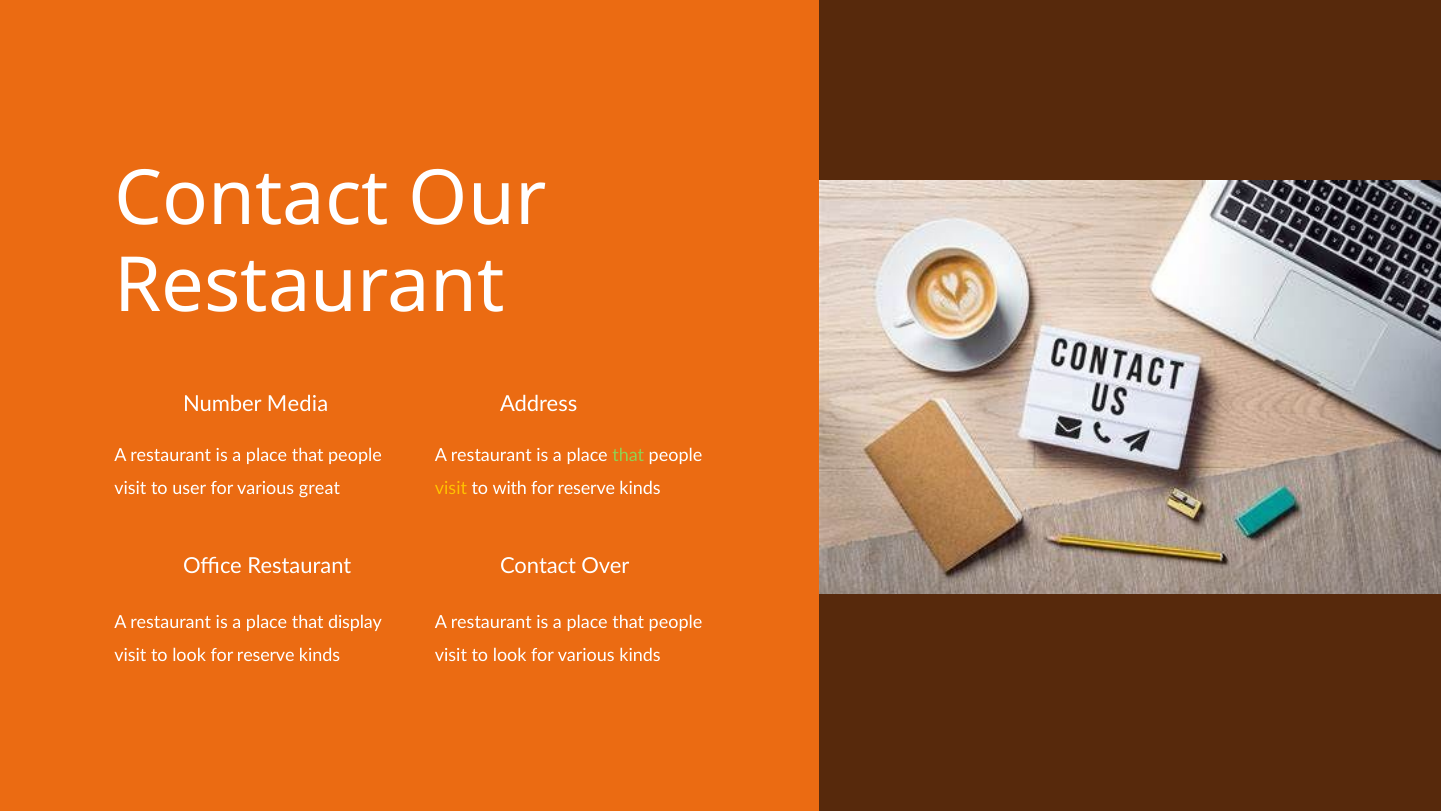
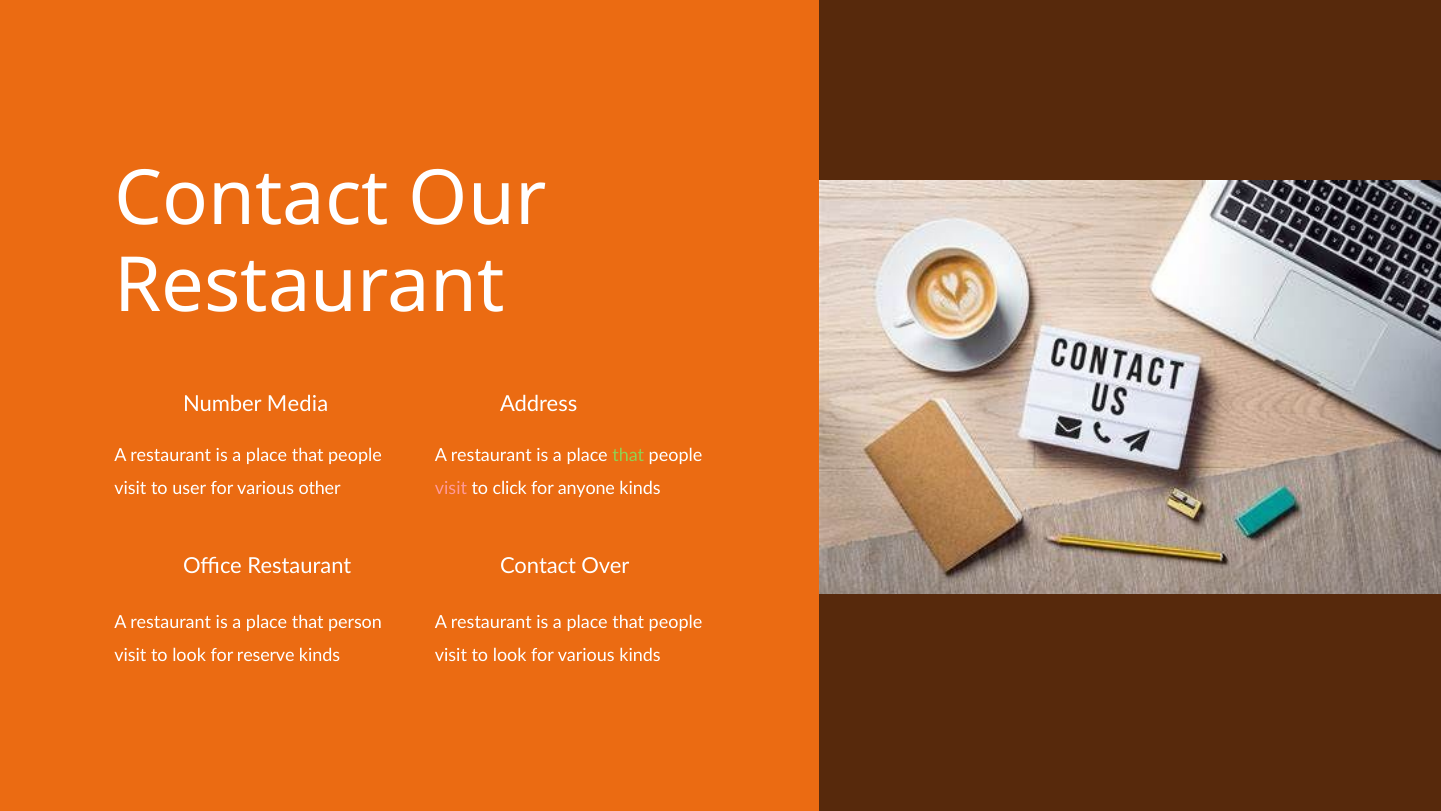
great: great -> other
visit at (451, 488) colour: yellow -> pink
with: with -> click
reserve at (586, 488): reserve -> anyone
display: display -> person
